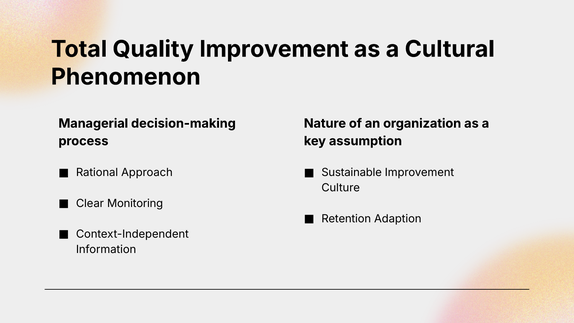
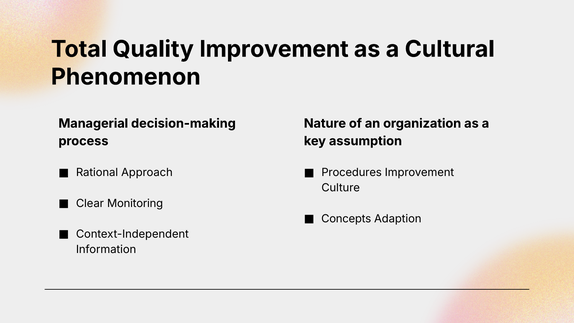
Sustainable: Sustainable -> Procedures
Retention: Retention -> Concepts
